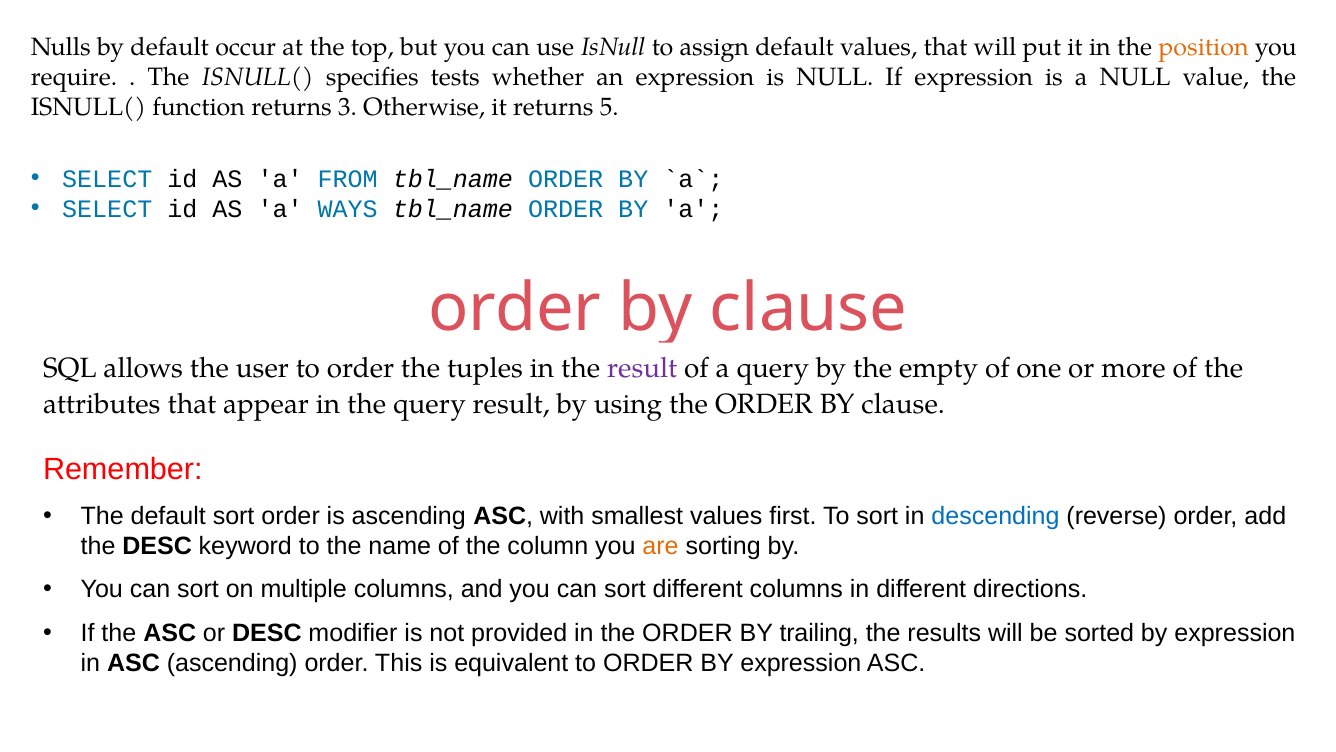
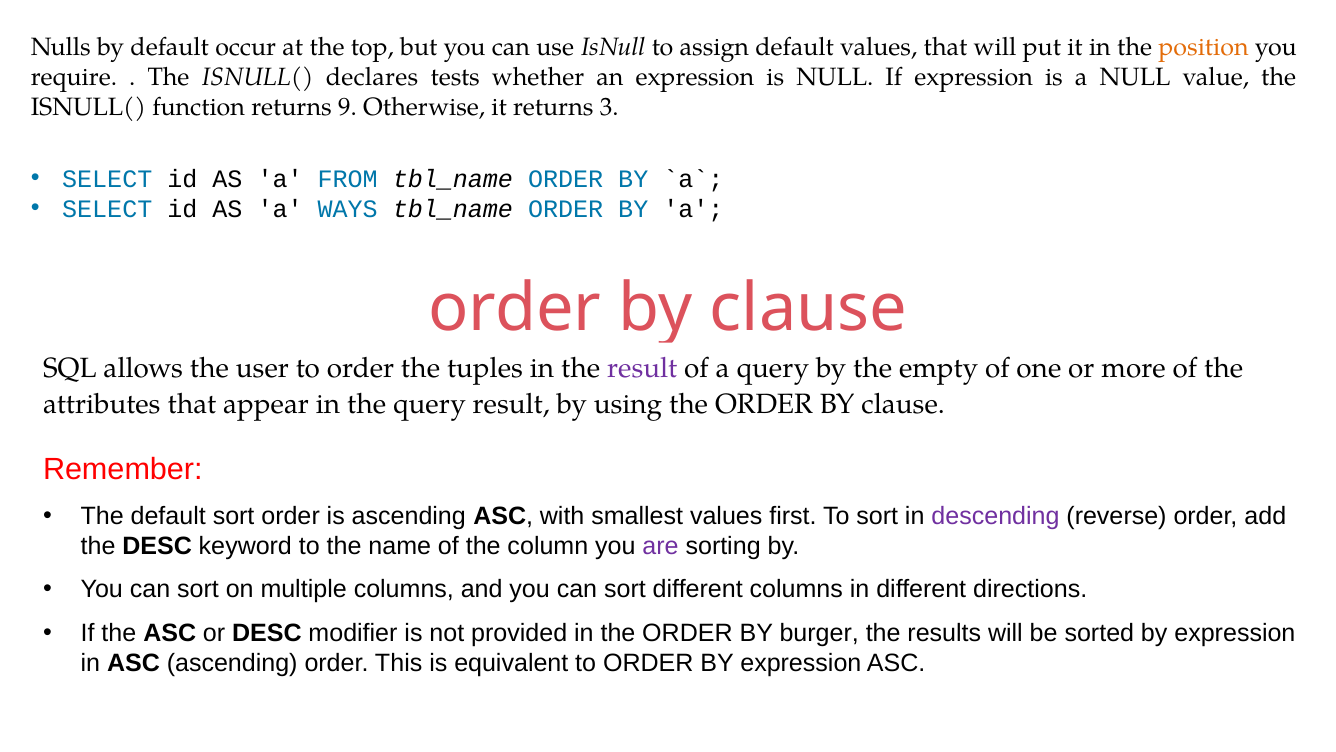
specifies: specifies -> declares
3: 3 -> 9
5: 5 -> 3
descending colour: blue -> purple
are colour: orange -> purple
trailing: trailing -> burger
